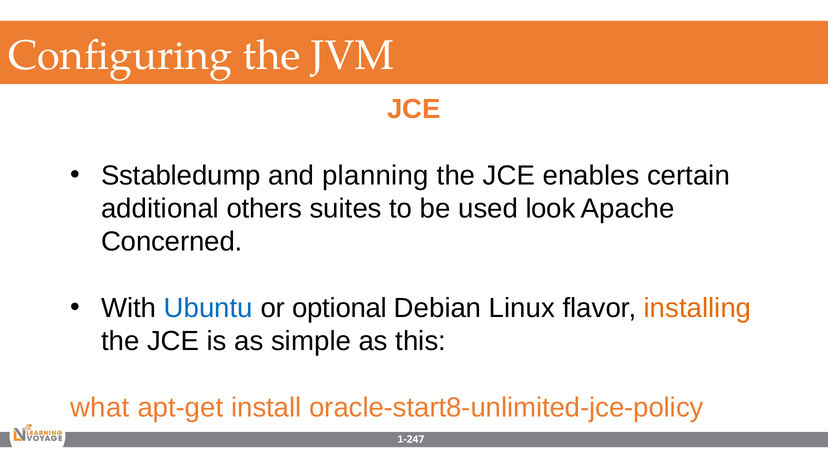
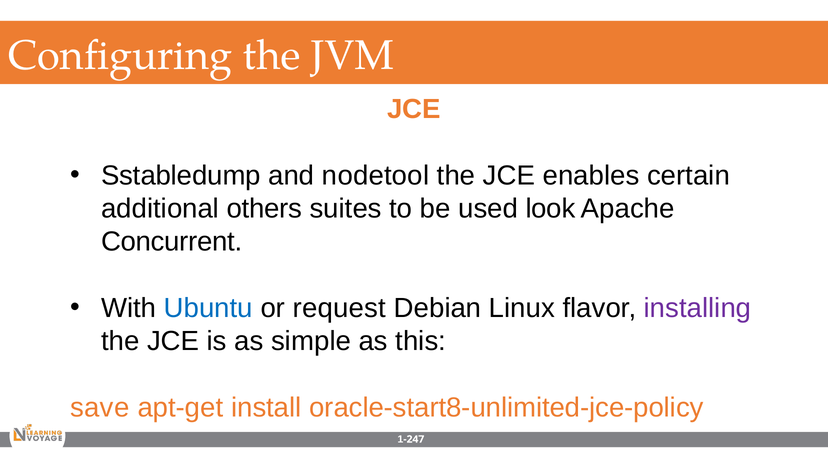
planning: planning -> nodetool
Concerned: Concerned -> Concurrent
optional: optional -> request
installing colour: orange -> purple
what: what -> save
